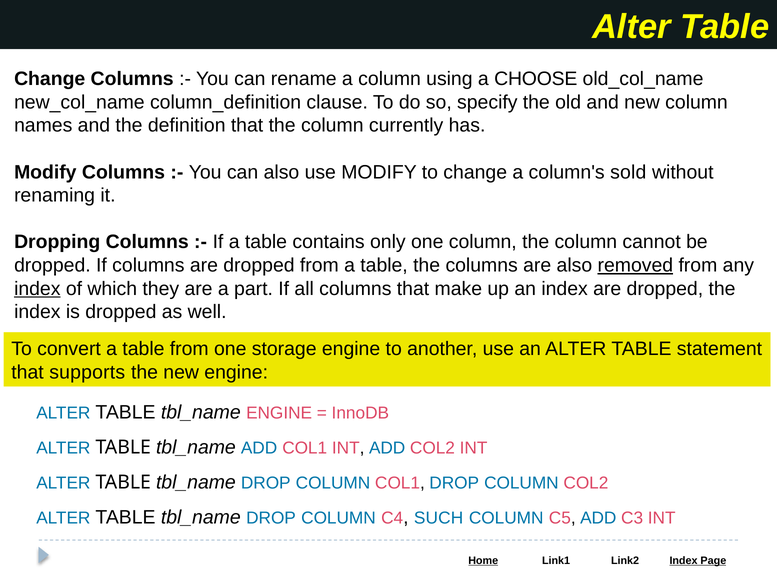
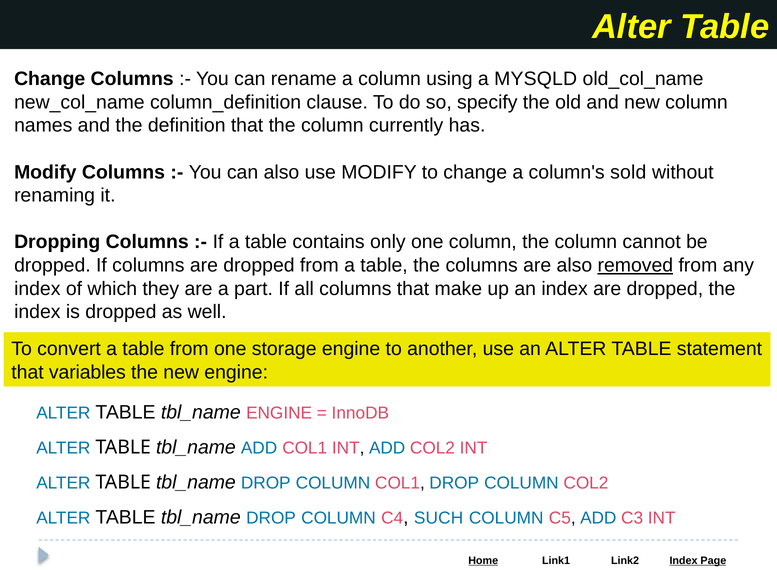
CHOOSE: CHOOSE -> MYSQLD
index at (37, 289) underline: present -> none
supports: supports -> variables
